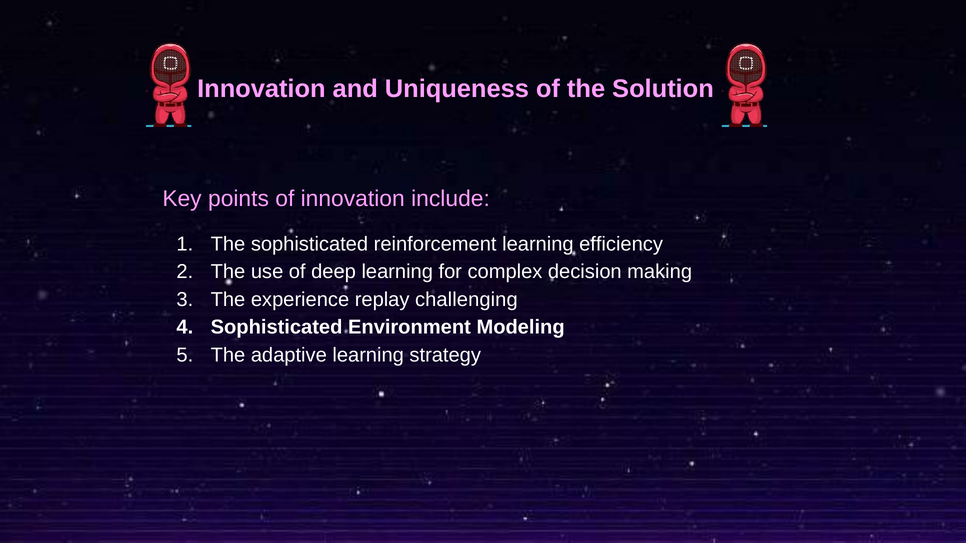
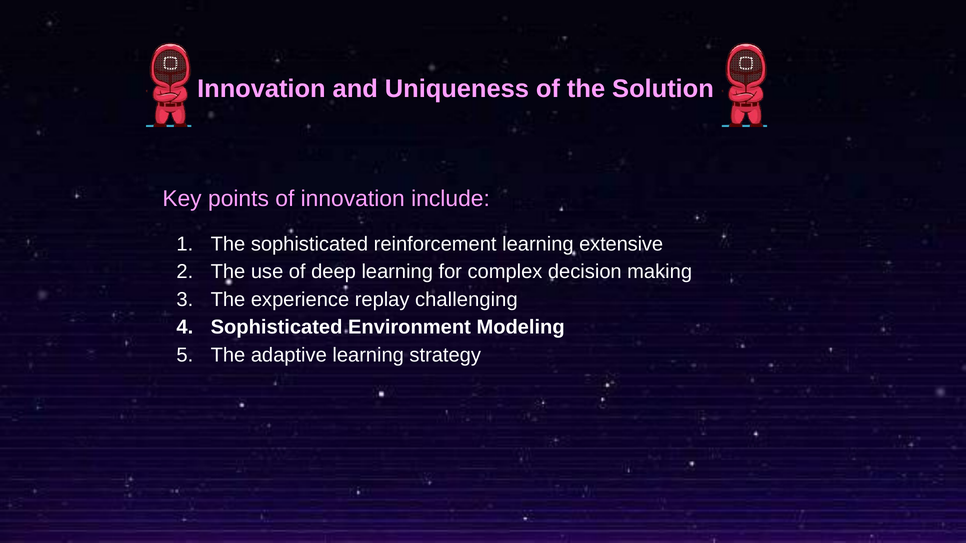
efficiency: efficiency -> extensive
